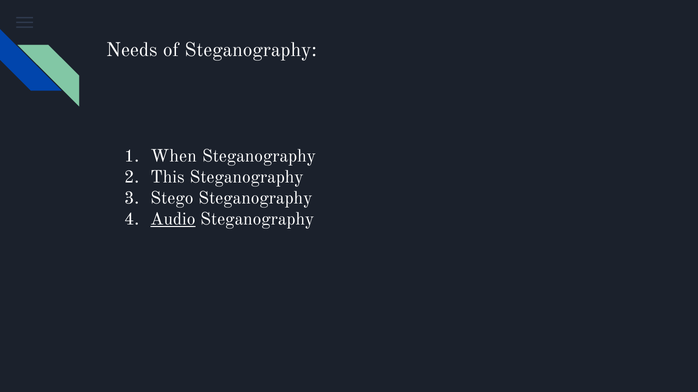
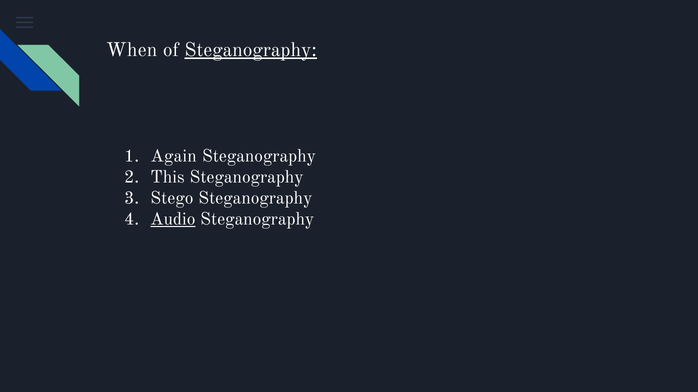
Needs: Needs -> When
Steganography at (251, 50) underline: none -> present
When: When -> Again
